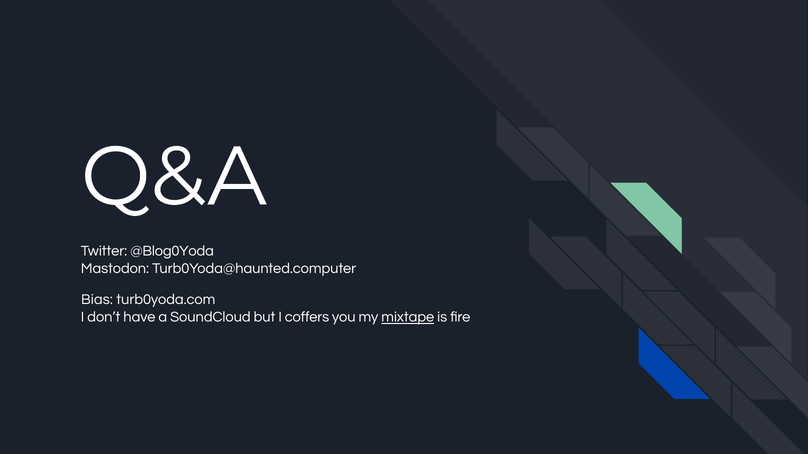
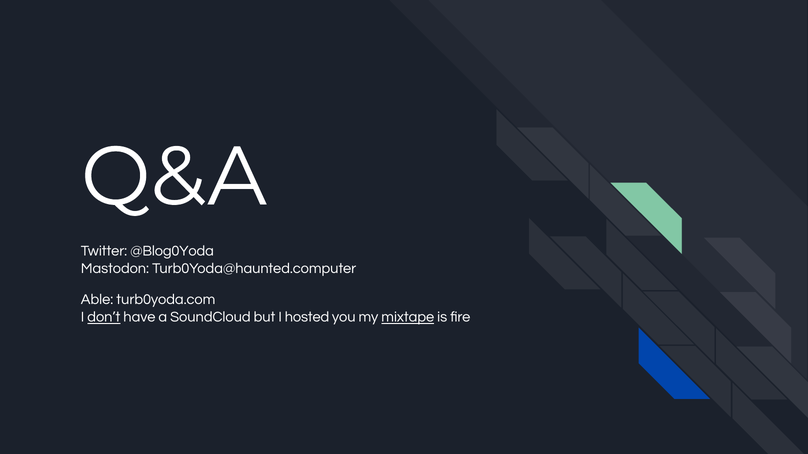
Bias: Bias -> Able
don’t underline: none -> present
coffers: coffers -> hosted
